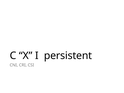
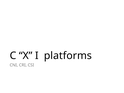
persistent: persistent -> platforms
